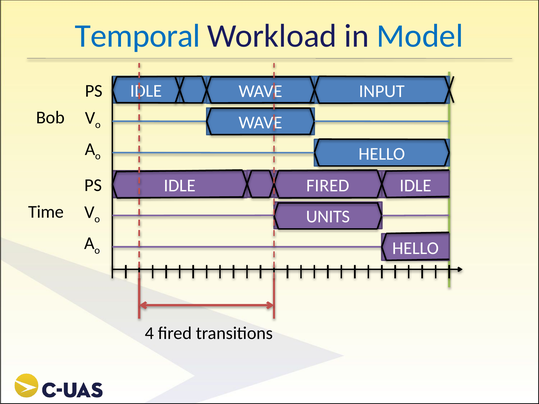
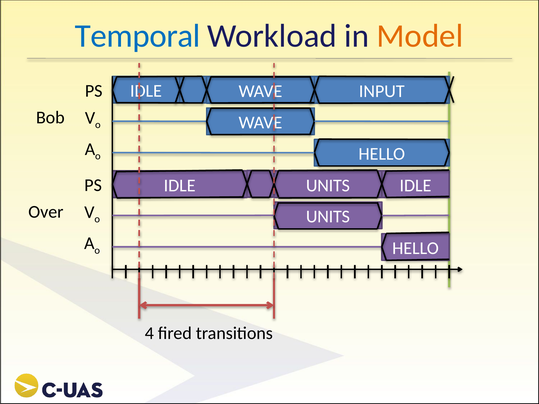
Model colour: blue -> orange
FIRED at (328, 186): FIRED -> UNITS
Time: Time -> Over
